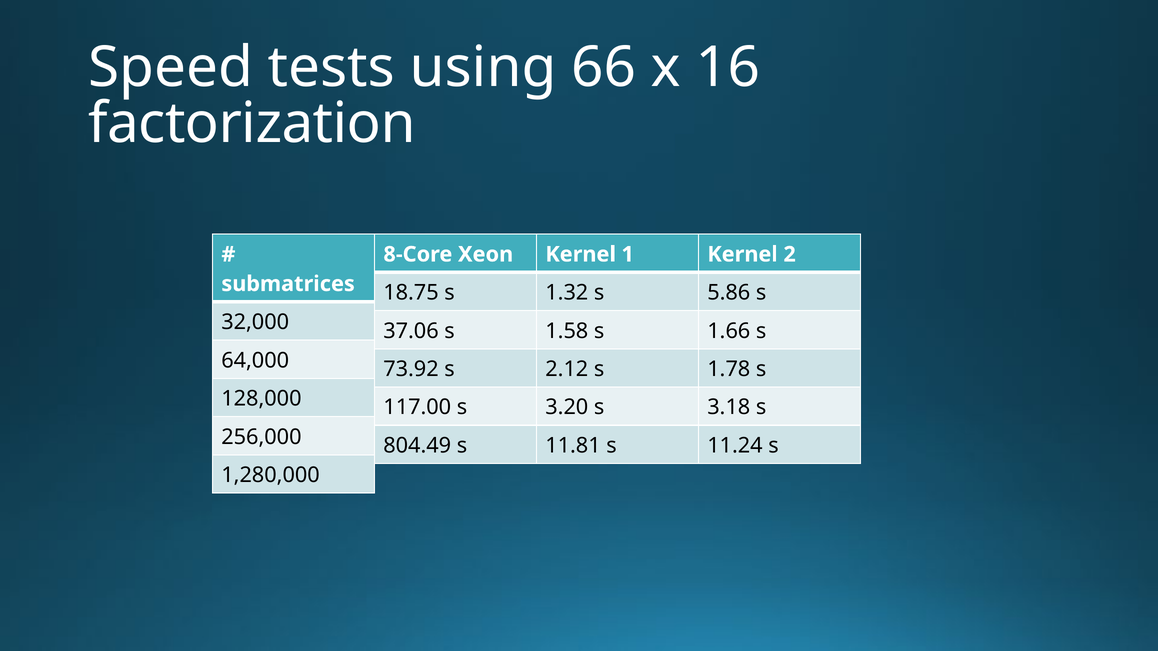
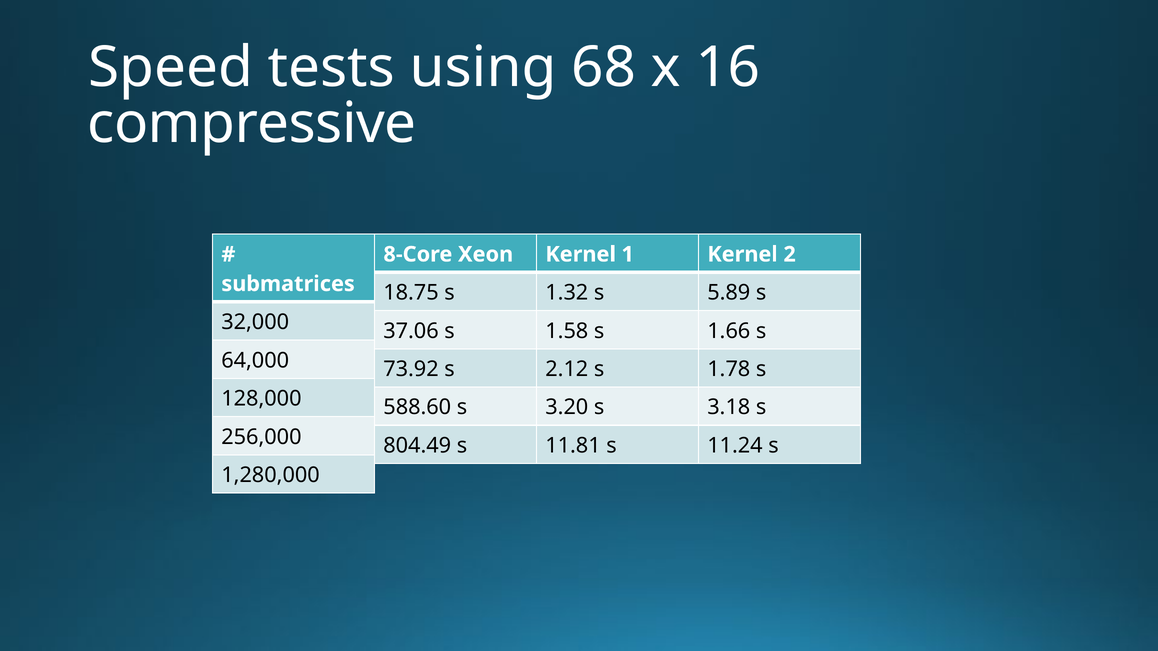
66: 66 -> 68
factorization: factorization -> compressive
5.86: 5.86 -> 5.89
117.00: 117.00 -> 588.60
